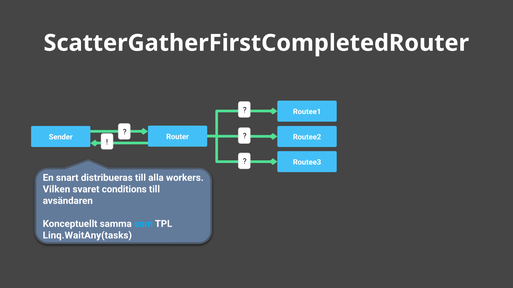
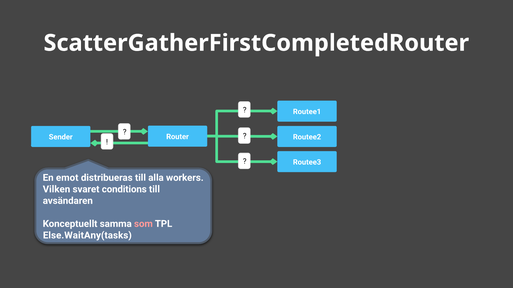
snart: snart -> emot
som colour: light blue -> pink
Linq.WaitAny(tasks: Linq.WaitAny(tasks -> Else.WaitAny(tasks
